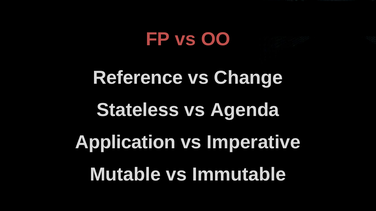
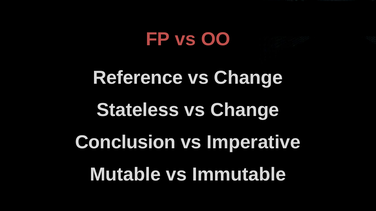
Stateless vs Agenda: Agenda -> Change
Application: Application -> Conclusion
